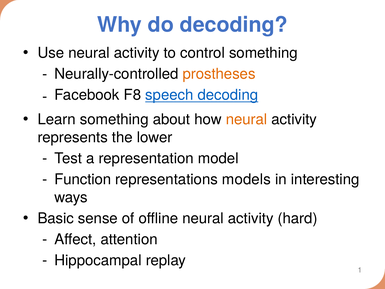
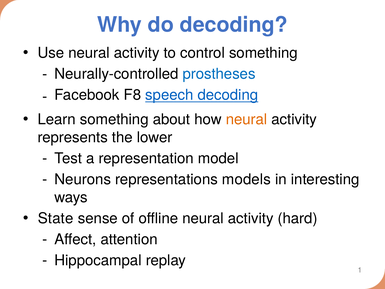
prostheses colour: orange -> blue
Function: Function -> Neurons
Basic: Basic -> State
